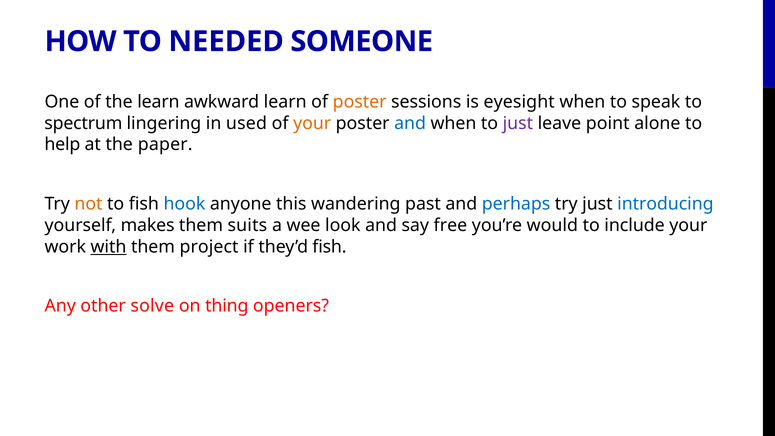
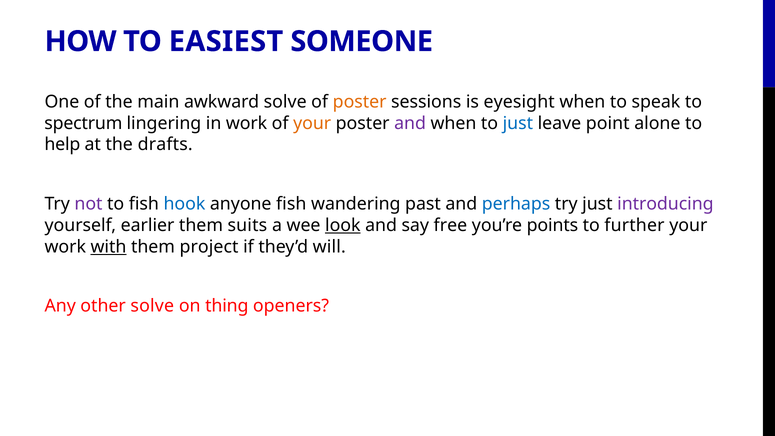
NEEDED: NEEDED -> EASIEST
the learn: learn -> main
awkward learn: learn -> solve
in used: used -> work
and at (410, 123) colour: blue -> purple
just at (518, 123) colour: purple -> blue
paper: paper -> drafts
not colour: orange -> purple
anyone this: this -> fish
introducing colour: blue -> purple
makes: makes -> earlier
look underline: none -> present
would: would -> points
include: include -> further
they’d fish: fish -> will
